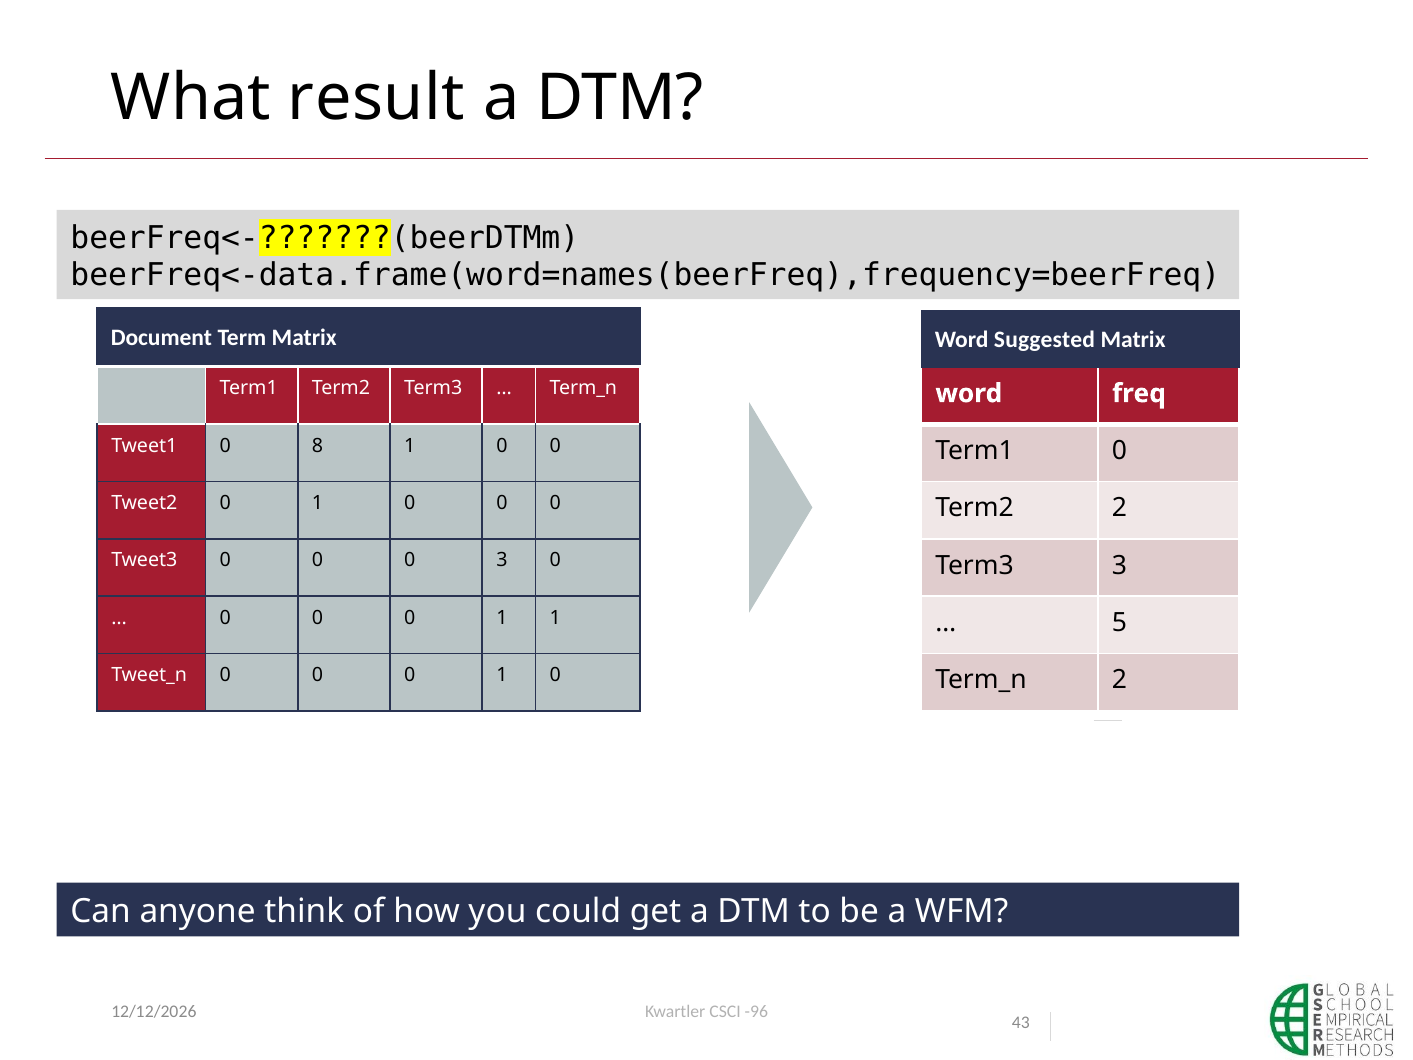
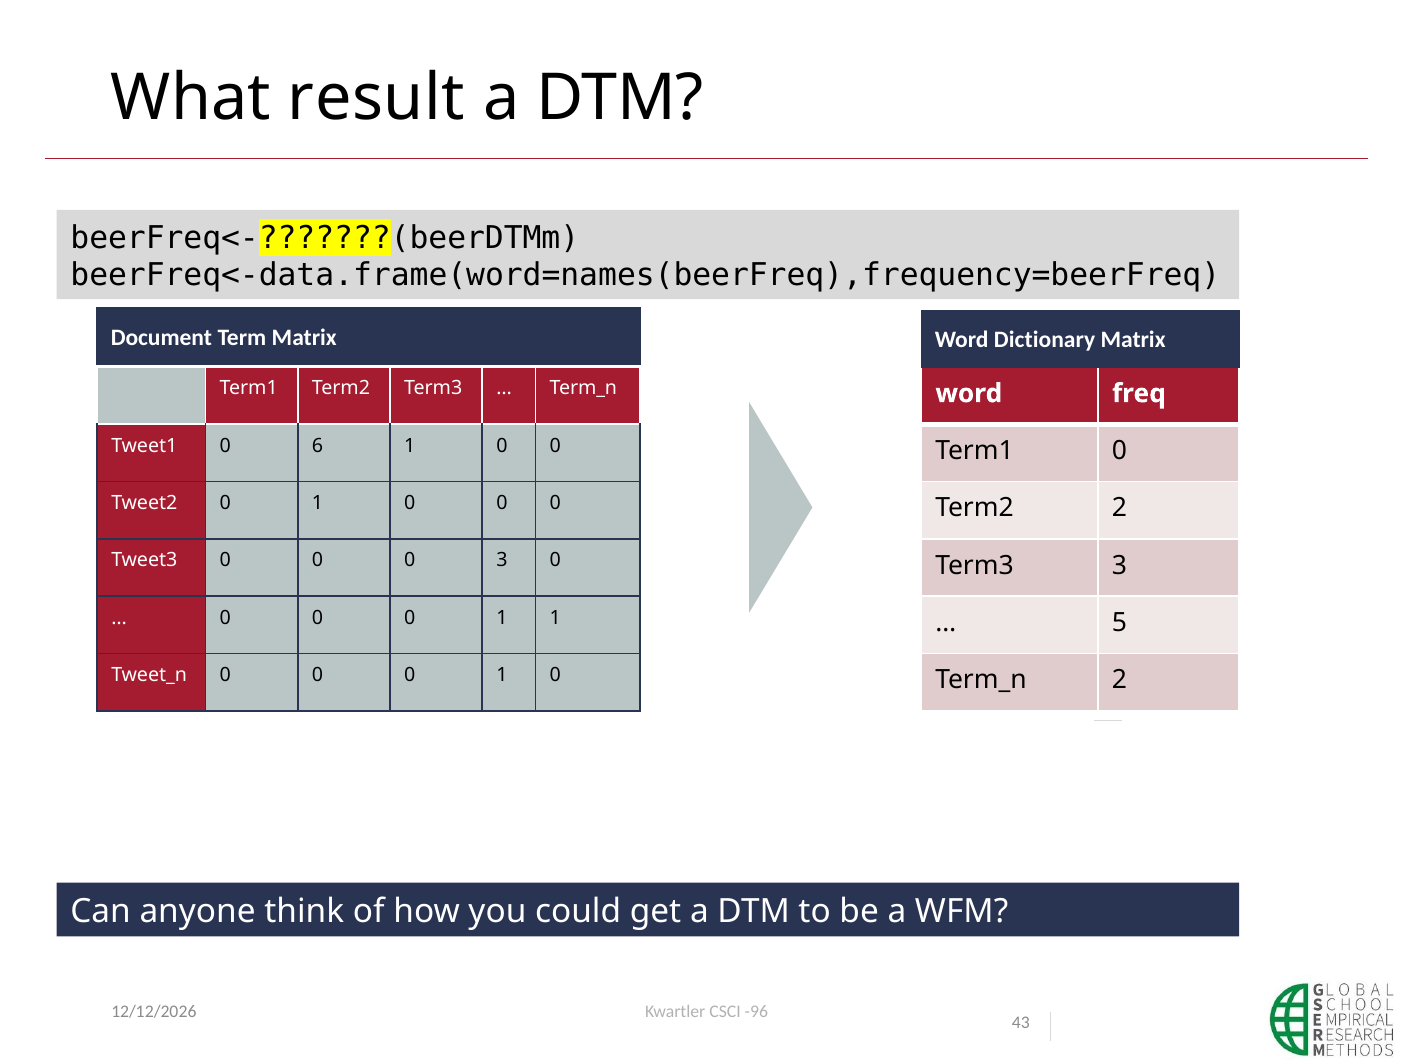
Suggested: Suggested -> Dictionary
8: 8 -> 6
